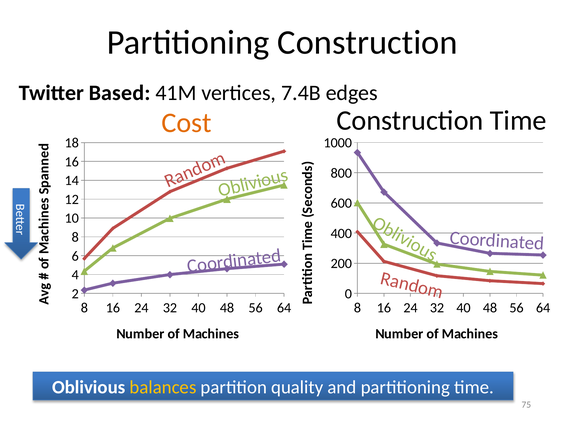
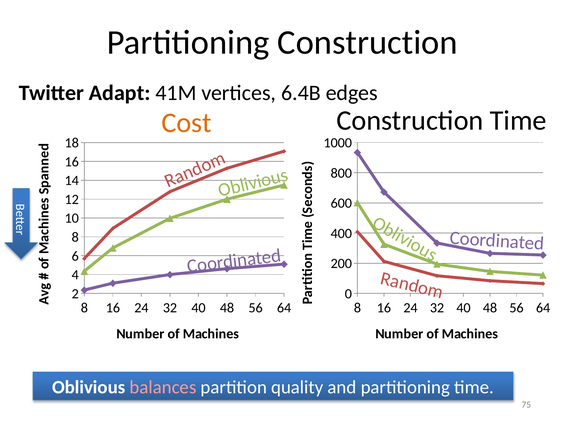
Based: Based -> Adapt
7.4B: 7.4B -> 6.4B
balances colour: yellow -> pink
